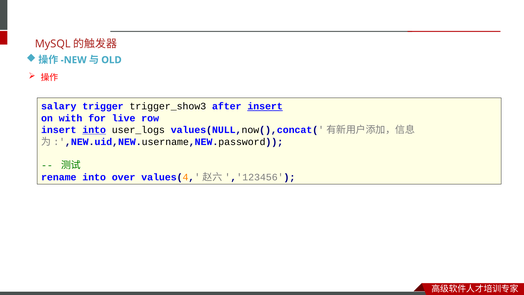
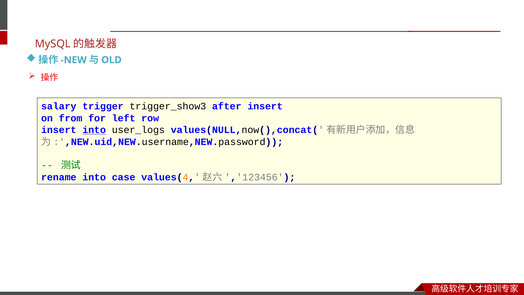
insert at (265, 106) underline: present -> none
with: with -> from
live: live -> left
over: over -> case
